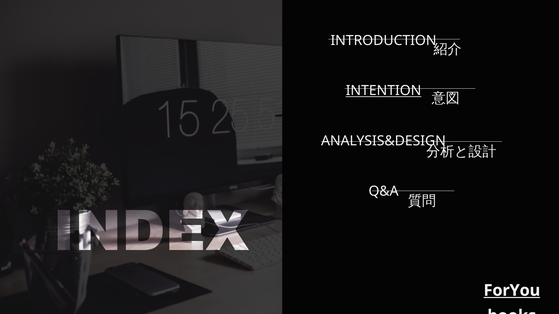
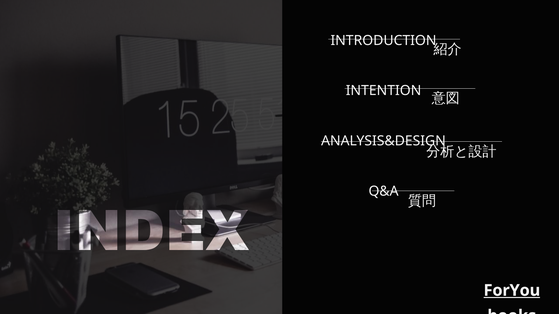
INTENTION underline: present -> none
